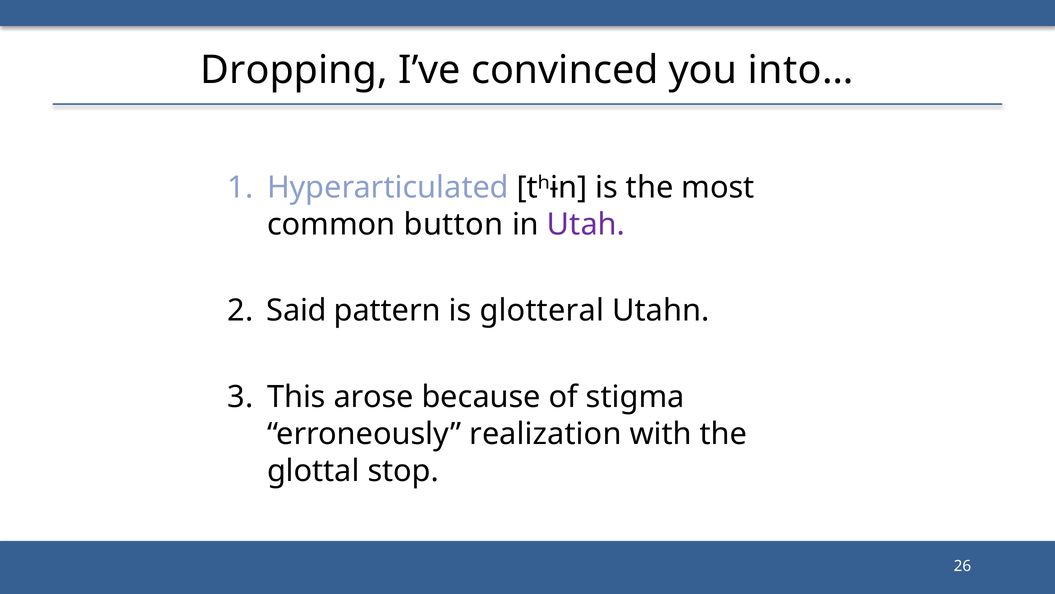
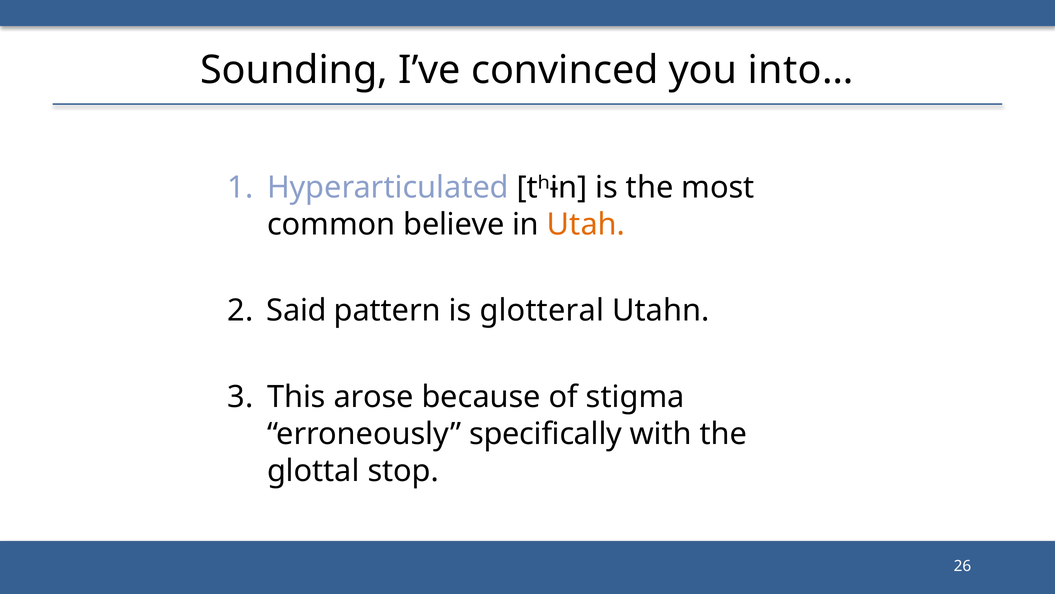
Dropping: Dropping -> Sounding
button: button -> believe
Utah colour: purple -> orange
realization: realization -> specifically
